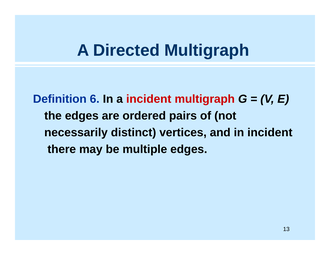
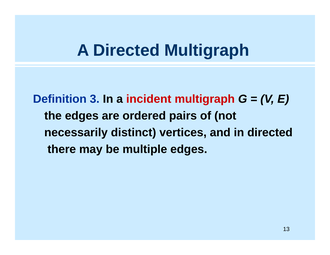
6: 6 -> 3
in incident: incident -> directed
